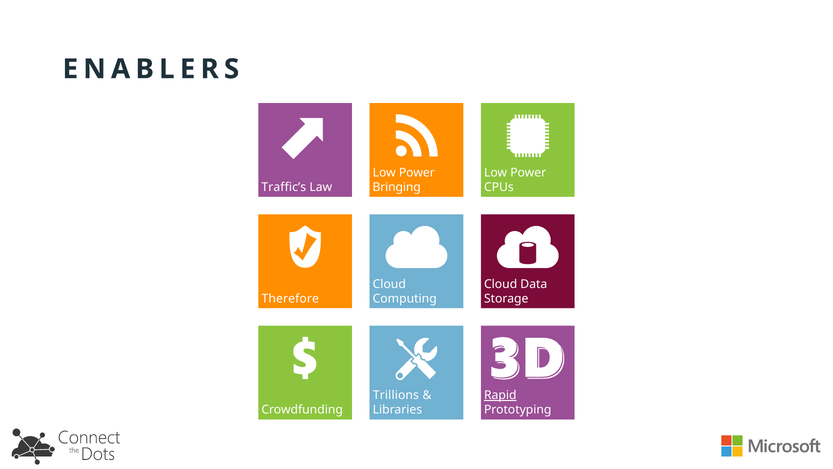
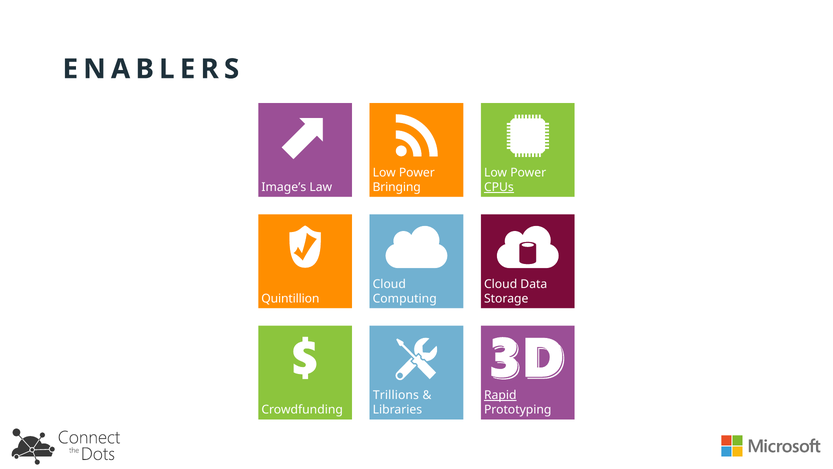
Traffic’s: Traffic’s -> Image’s
CPUs underline: none -> present
Therefore: Therefore -> Quintillion
